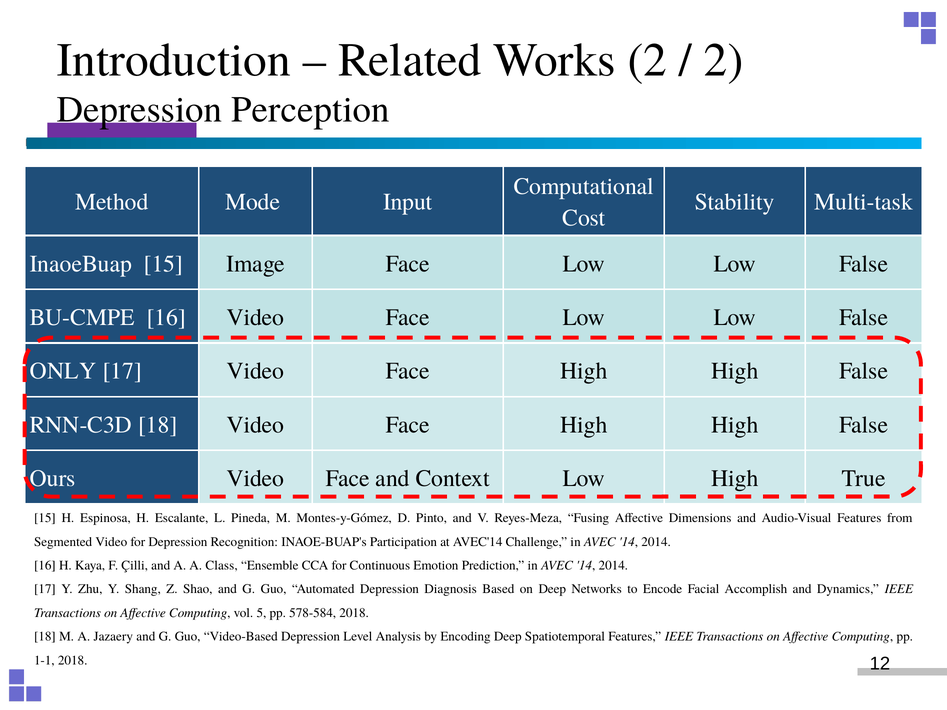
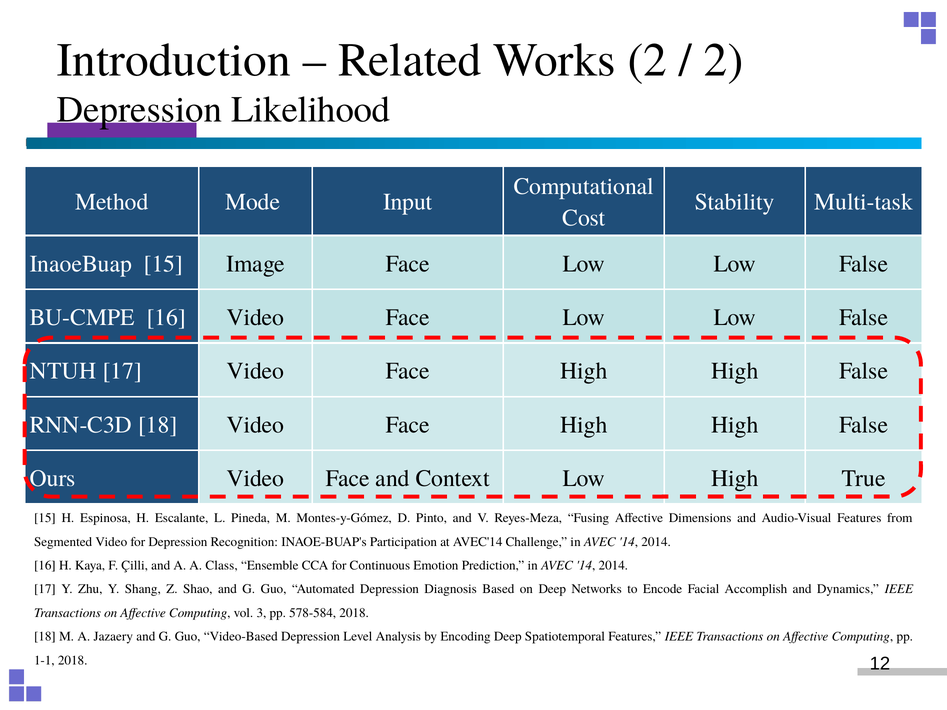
Perception: Perception -> Likelihood
ONLY: ONLY -> NTUH
5: 5 -> 3
